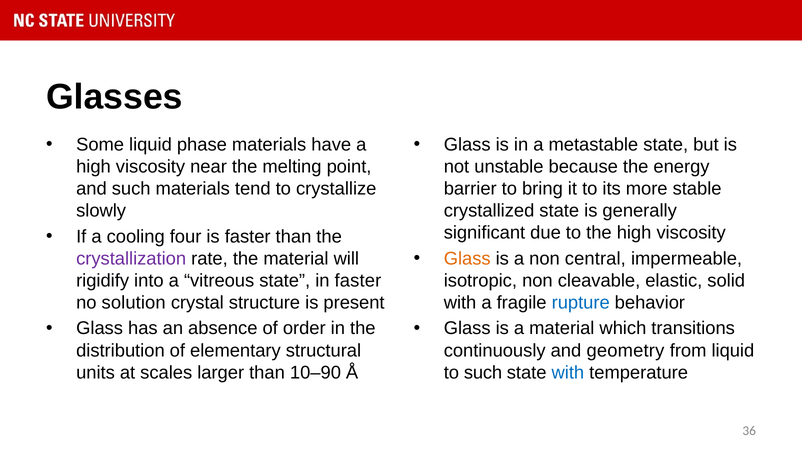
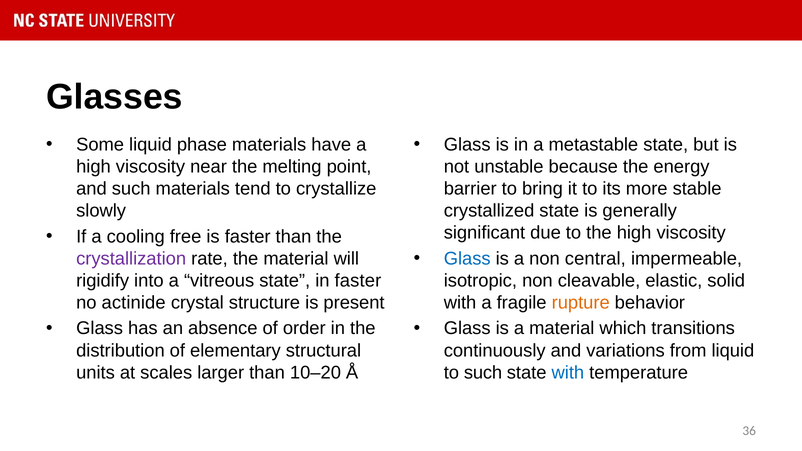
four: four -> free
Glass at (467, 259) colour: orange -> blue
solution: solution -> actinide
rupture colour: blue -> orange
geometry: geometry -> variations
10–90: 10–90 -> 10–20
